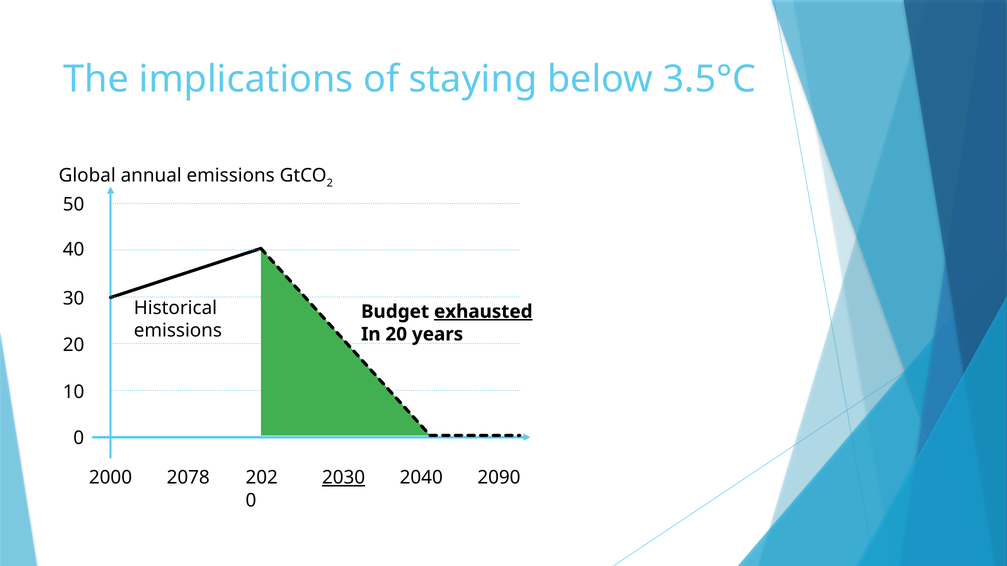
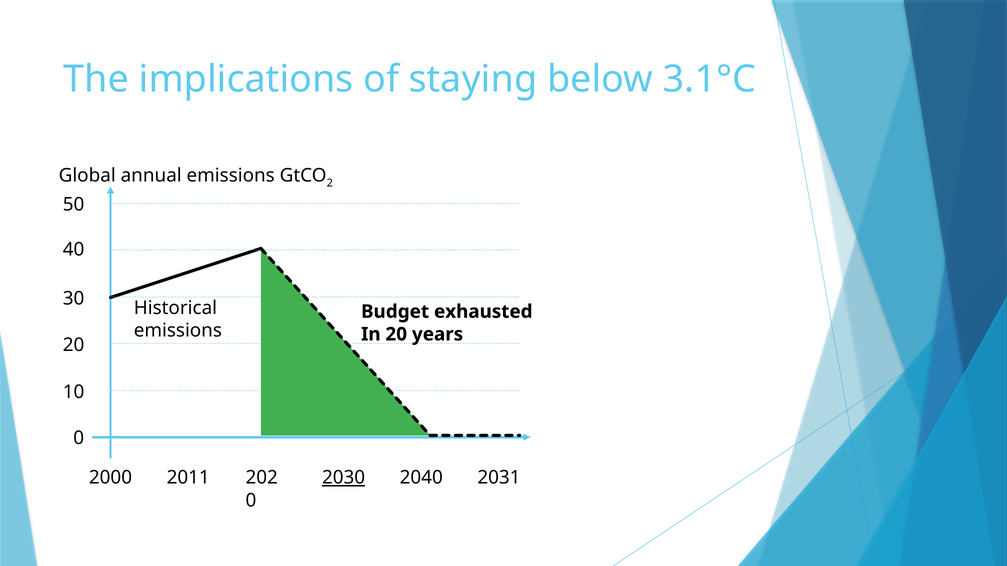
3.5°C: 3.5°C -> 3.1°C
exhausted underline: present -> none
2078: 2078 -> 2011
2090: 2090 -> 2031
